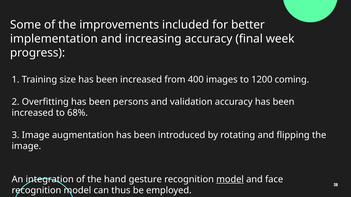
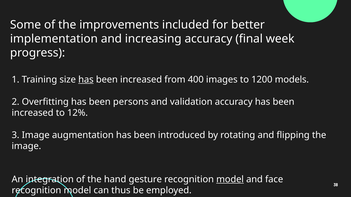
has at (86, 80) underline: none -> present
coming: coming -> models
68%: 68% -> 12%
